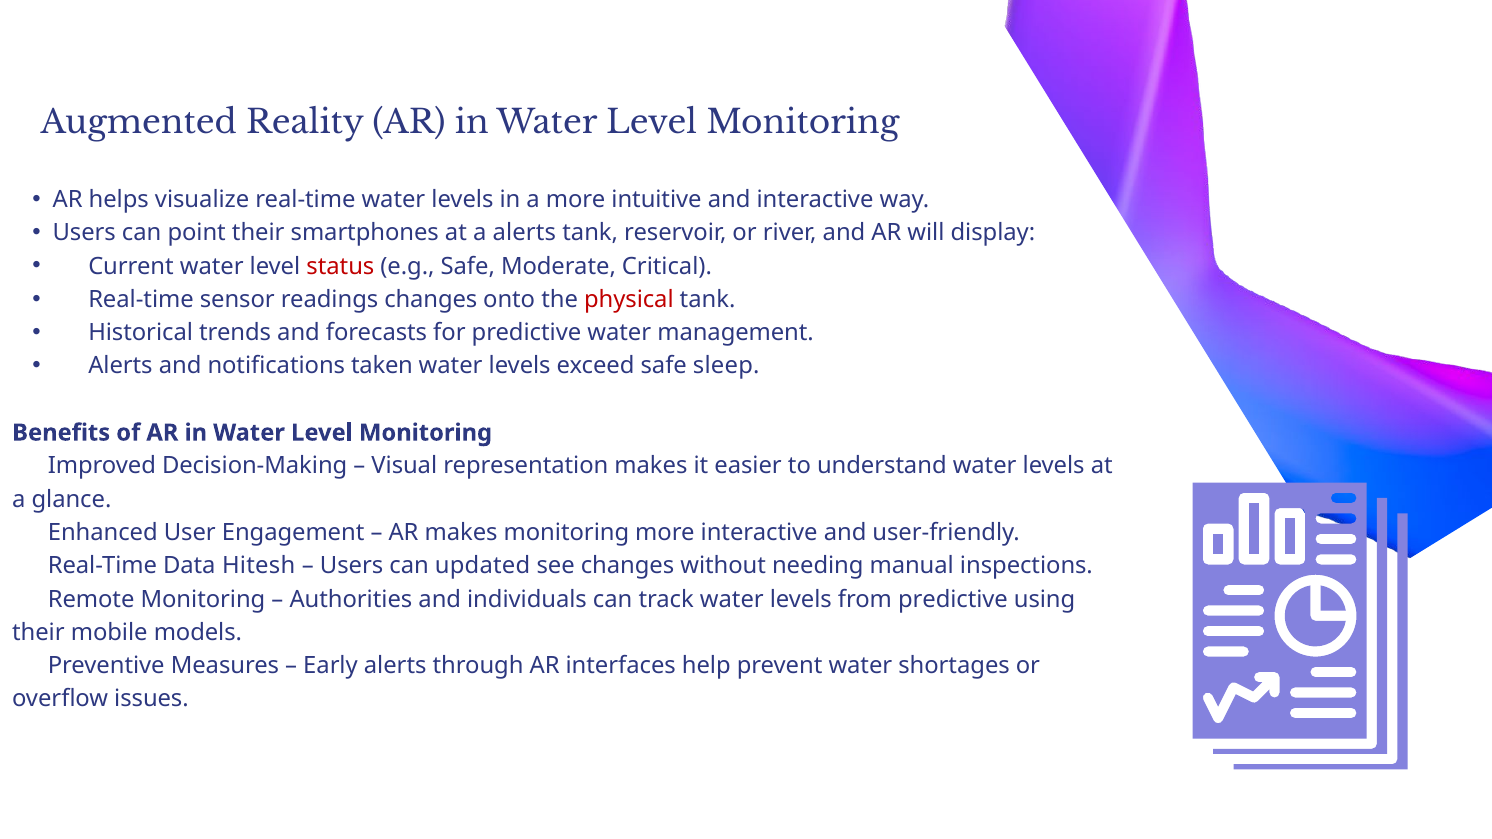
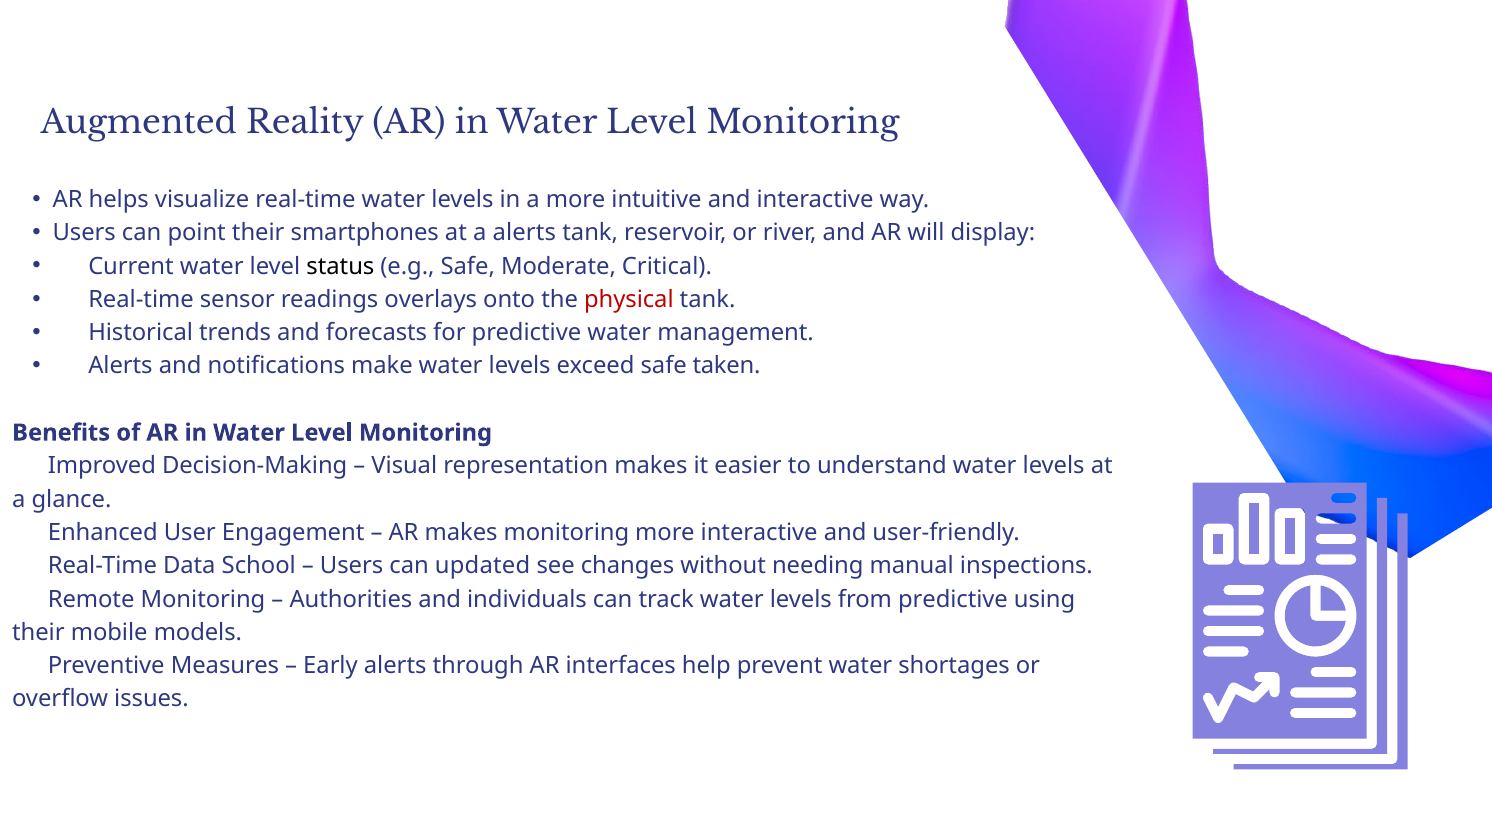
status colour: red -> black
readings changes: changes -> overlays
taken: taken -> make
sleep: sleep -> taken
Hitesh: Hitesh -> School
